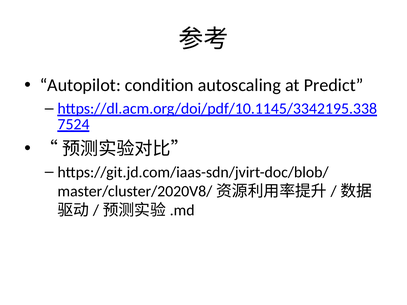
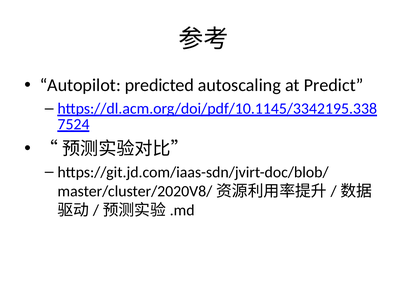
condition: condition -> predicted
